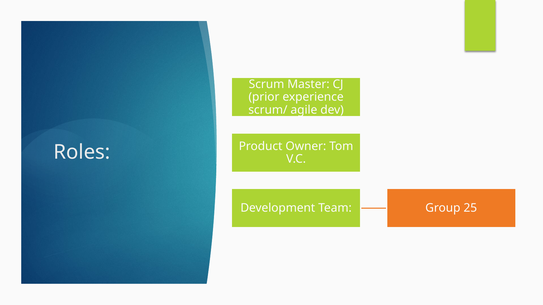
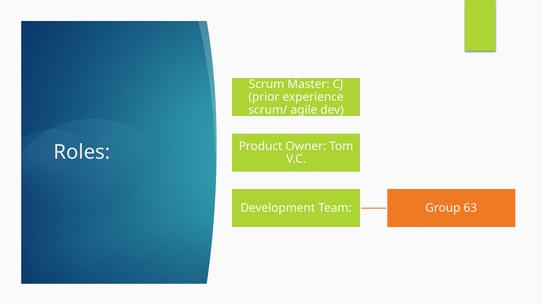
25: 25 -> 63
